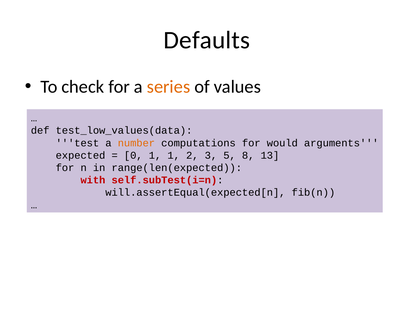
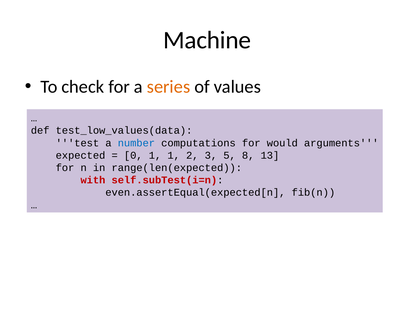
Defaults: Defaults -> Machine
number colour: orange -> blue
will.assertEqual(expected[n: will.assertEqual(expected[n -> even.assertEqual(expected[n
